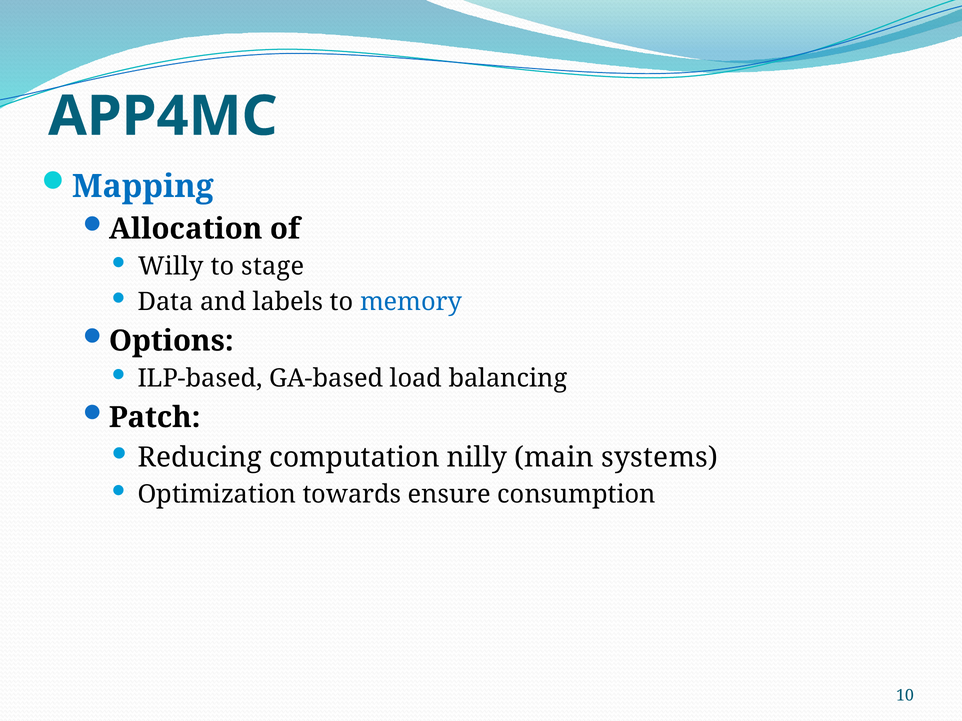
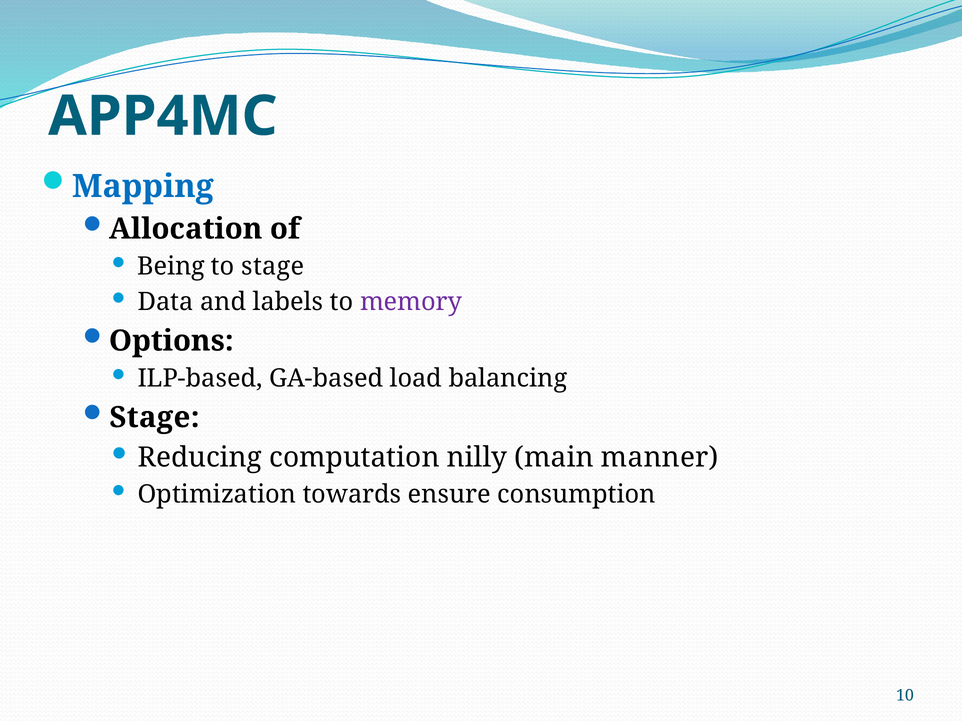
Willy: Willy -> Being
memory colour: blue -> purple
Patch at (155, 418): Patch -> Stage
systems: systems -> manner
